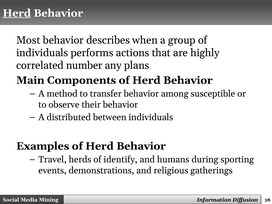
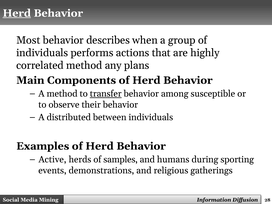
correlated number: number -> method
transfer underline: none -> present
Travel: Travel -> Active
identify: identify -> samples
